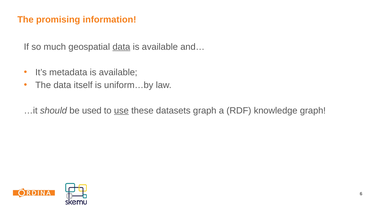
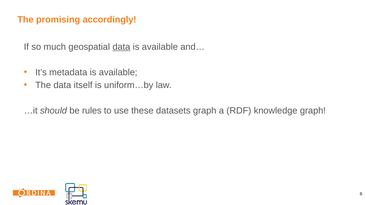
information: information -> accordingly
used: used -> rules
use underline: present -> none
